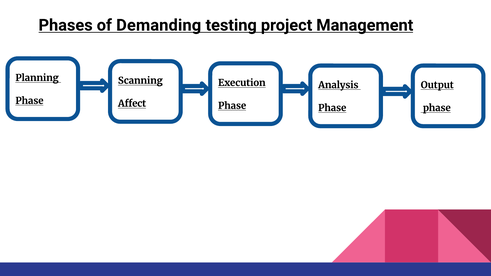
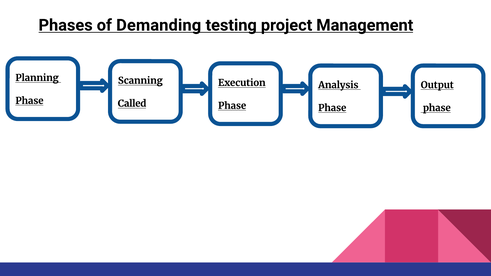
Affect: Affect -> Called
